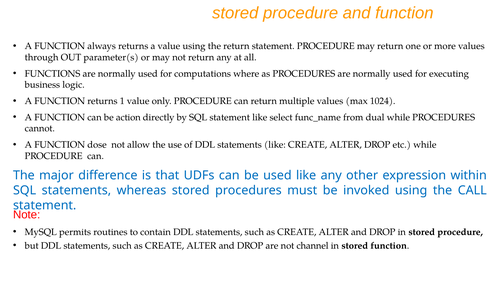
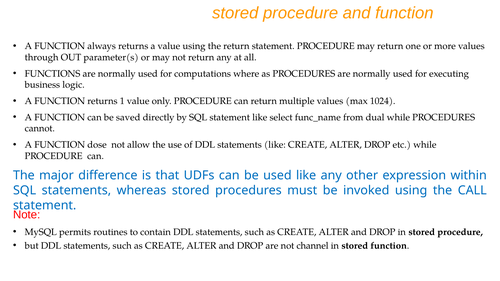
action: action -> saved
